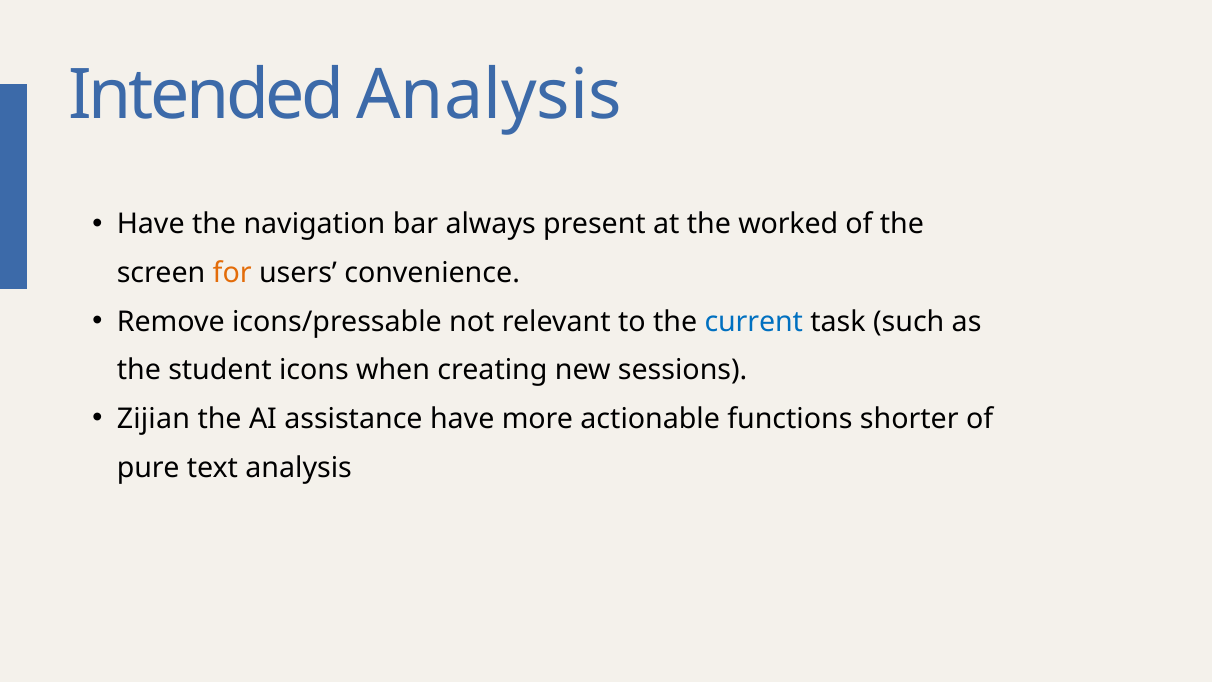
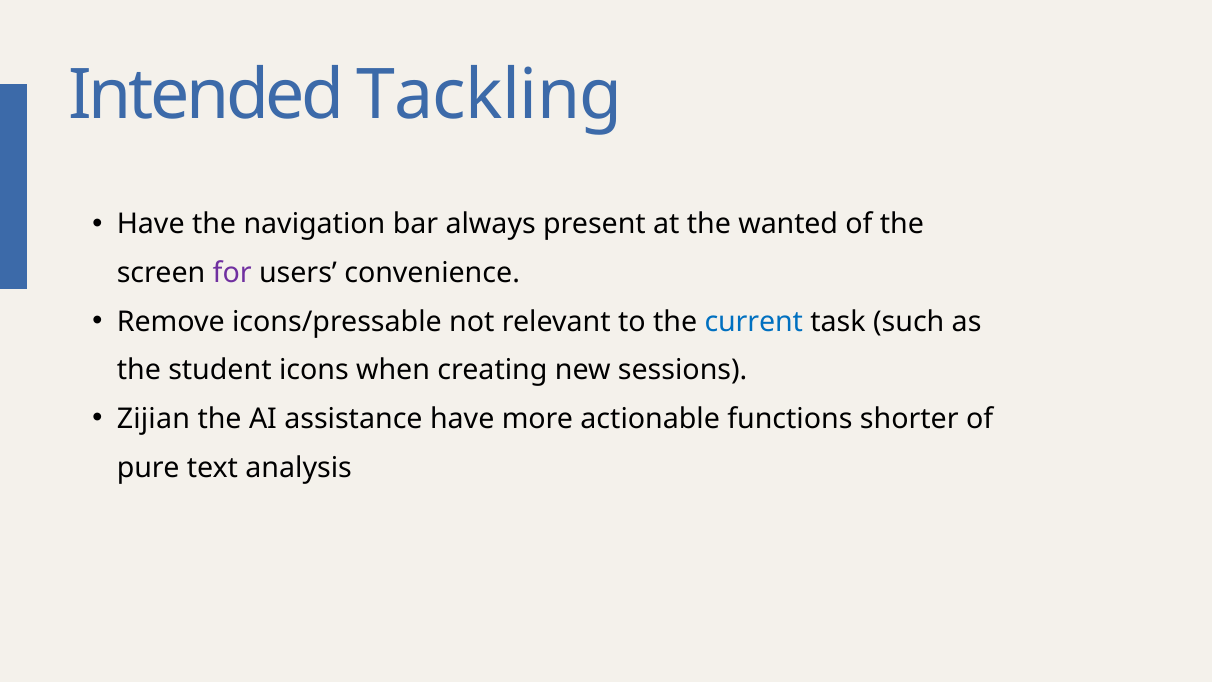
Intended Analysis: Analysis -> Tackling
worked: worked -> wanted
for colour: orange -> purple
